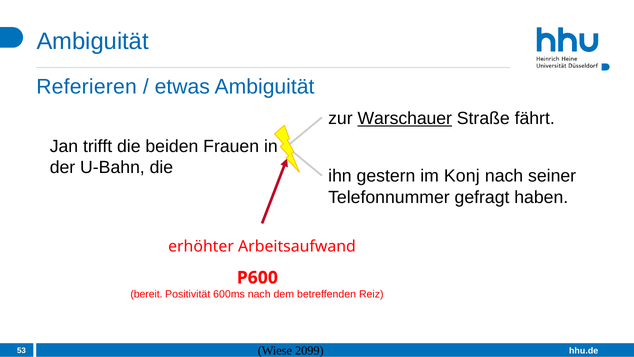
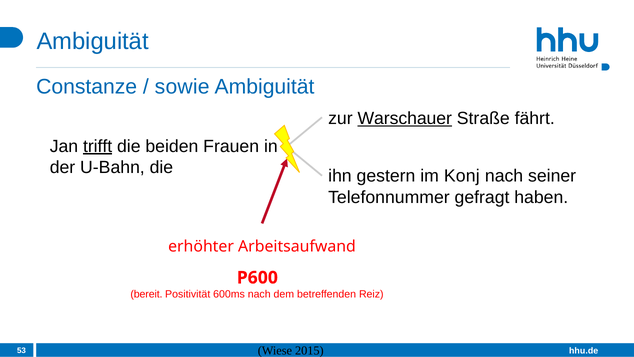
Referieren: Referieren -> Constanze
etwas: etwas -> sowie
trifft underline: none -> present
2099: 2099 -> 2015
